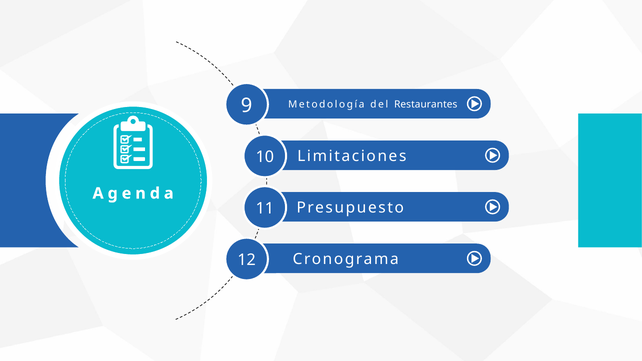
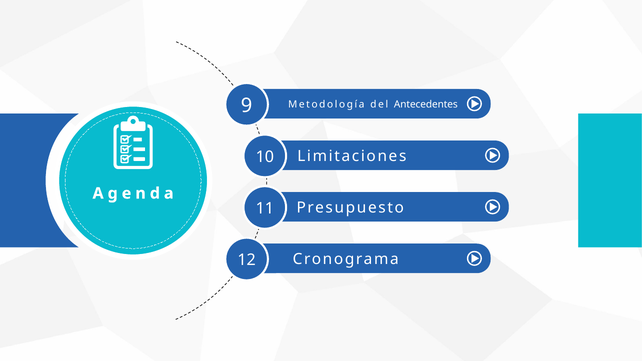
Restaurantes: Restaurantes -> Antecedentes
